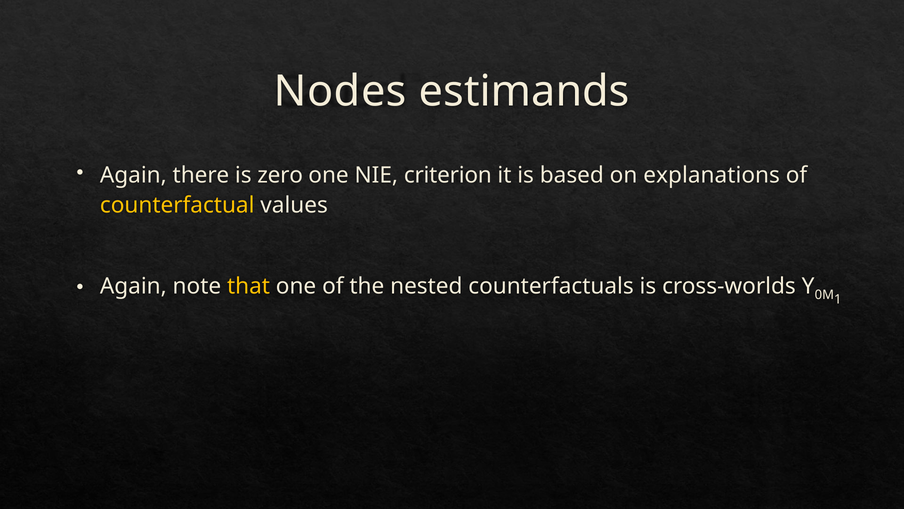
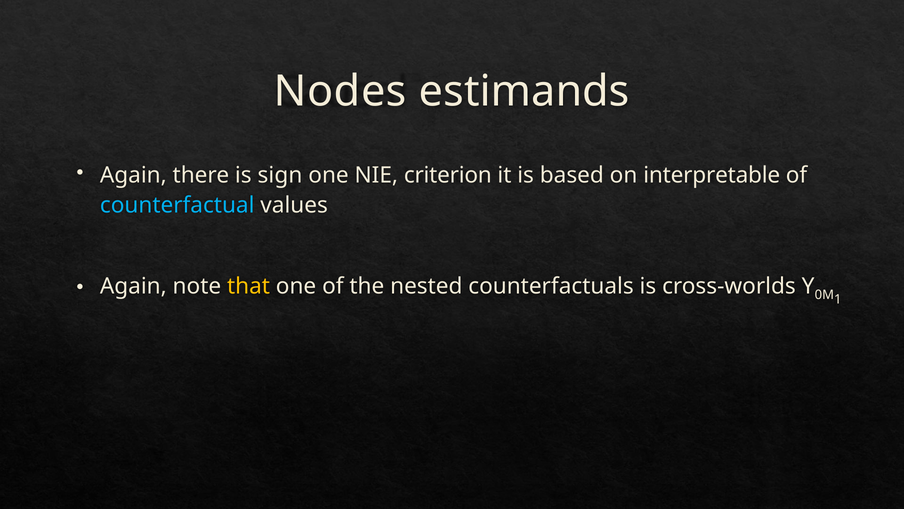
zero: zero -> sign
explanations: explanations -> interpretable
counterfactual colour: yellow -> light blue
